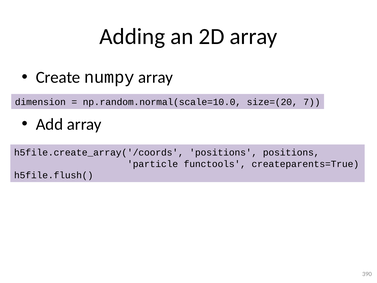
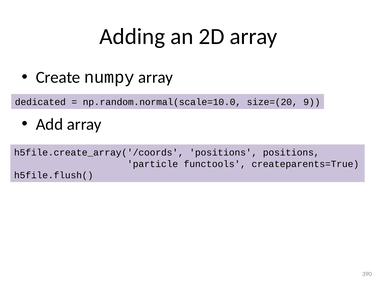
dimension: dimension -> dedicated
7: 7 -> 9
